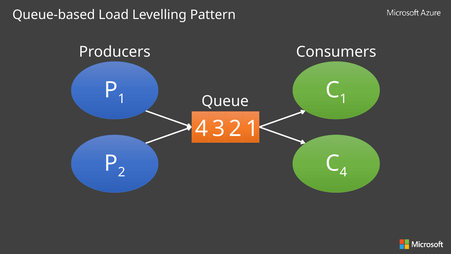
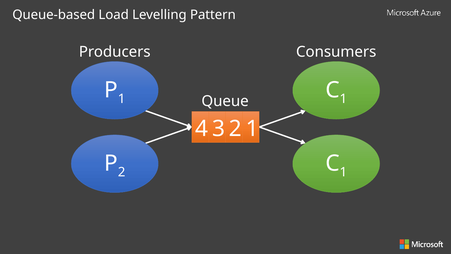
4 at (343, 172): 4 -> 1
